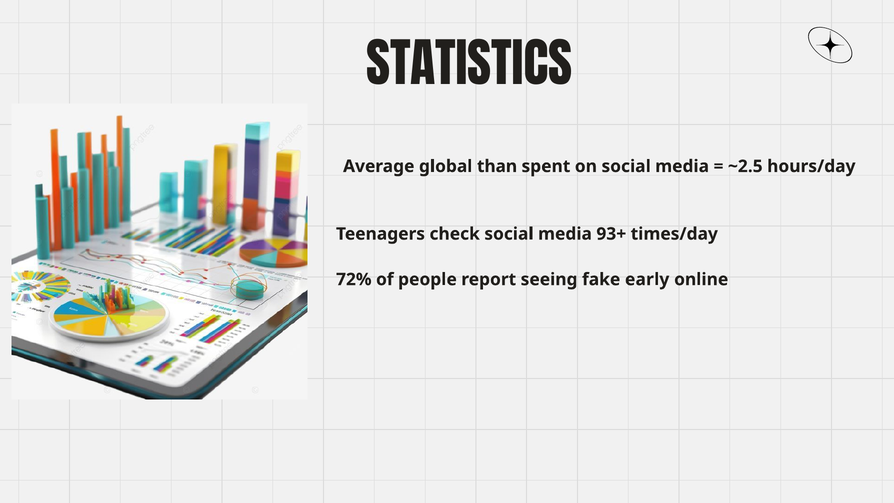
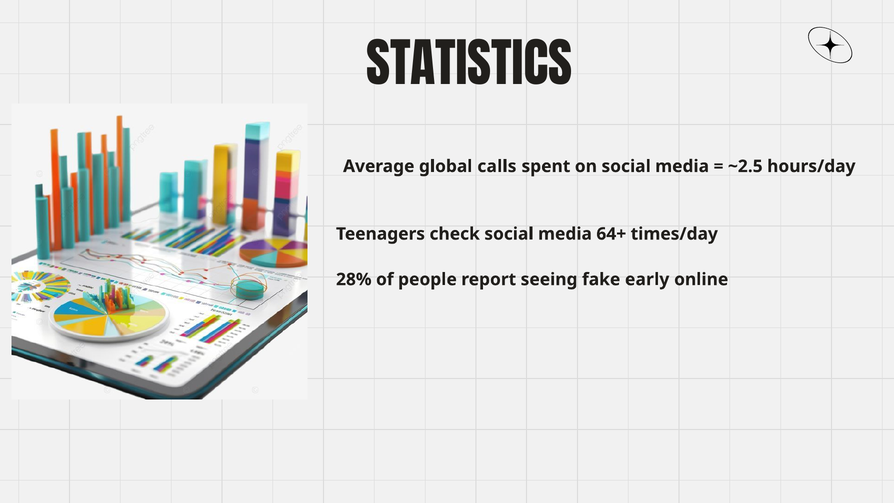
than: than -> calls
93+: 93+ -> 64+
72%: 72% -> 28%
